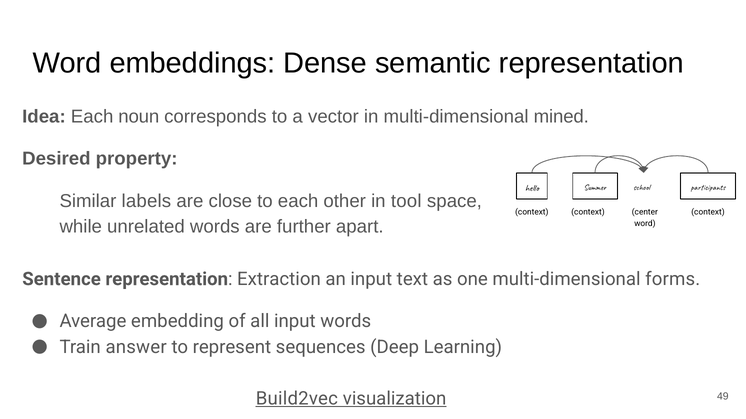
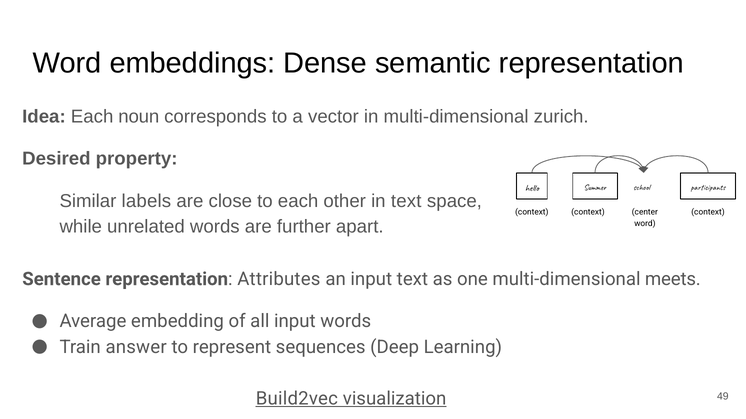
mined: mined -> zurich
in tool: tool -> text
Extraction: Extraction -> Attributes
forms: forms -> meets
